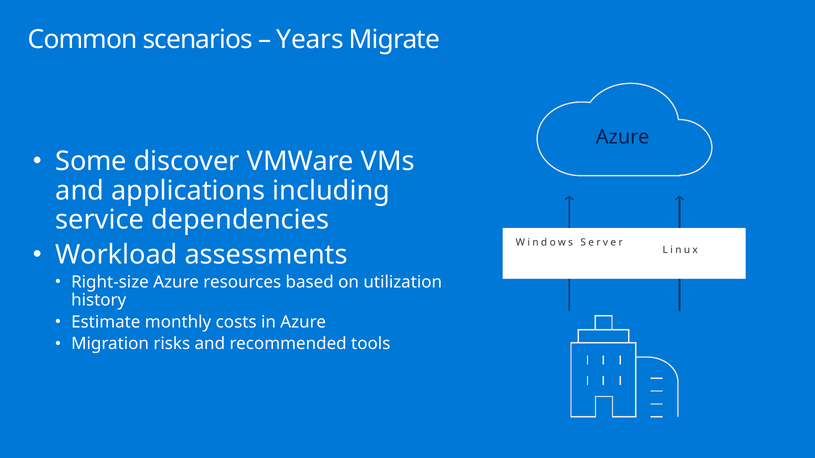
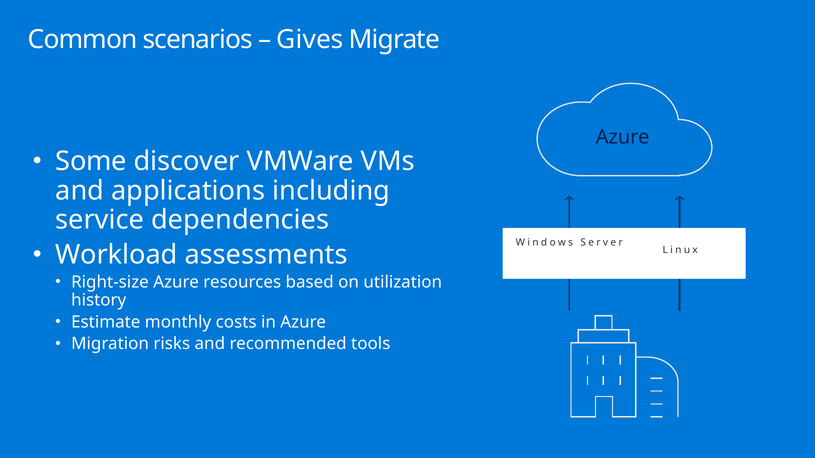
Years: Years -> Gives
